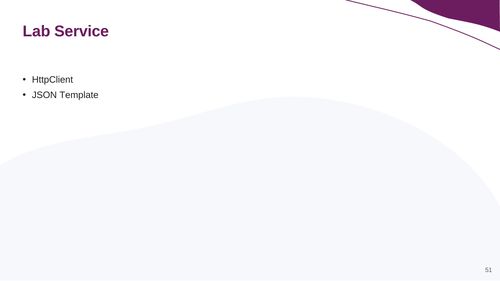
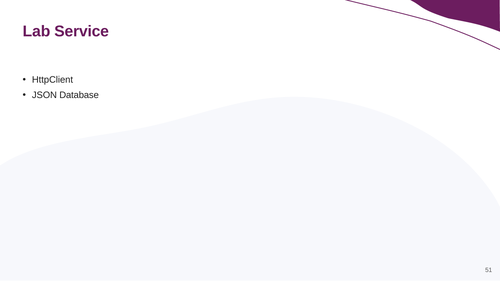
Template: Template -> Database
